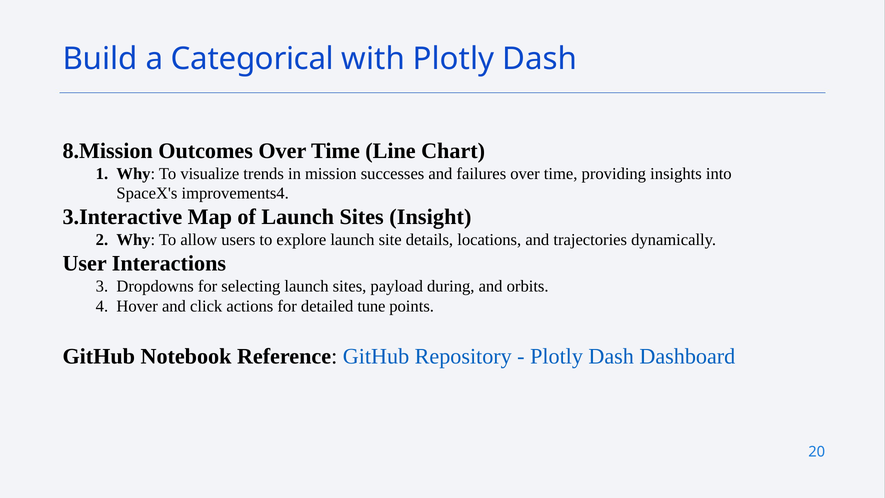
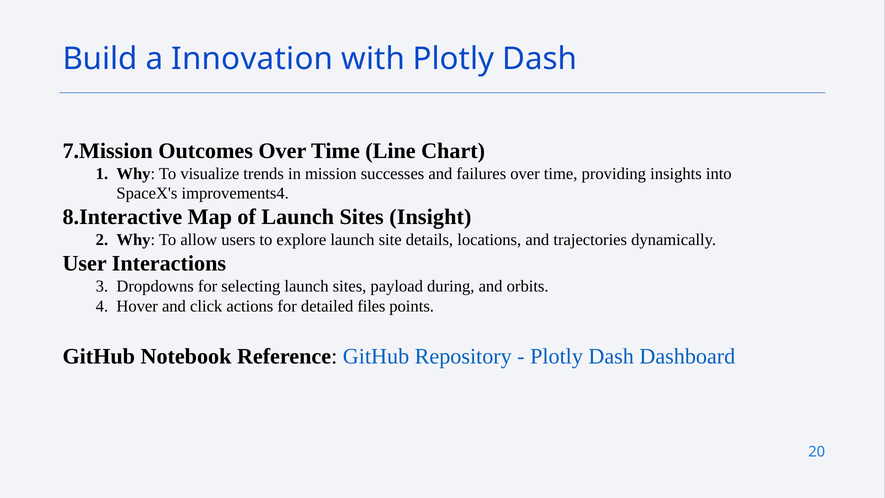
Categorical: Categorical -> Innovation
8.Mission: 8.Mission -> 7.Mission
3.Interactive: 3.Interactive -> 8.Interactive
tune: tune -> files
